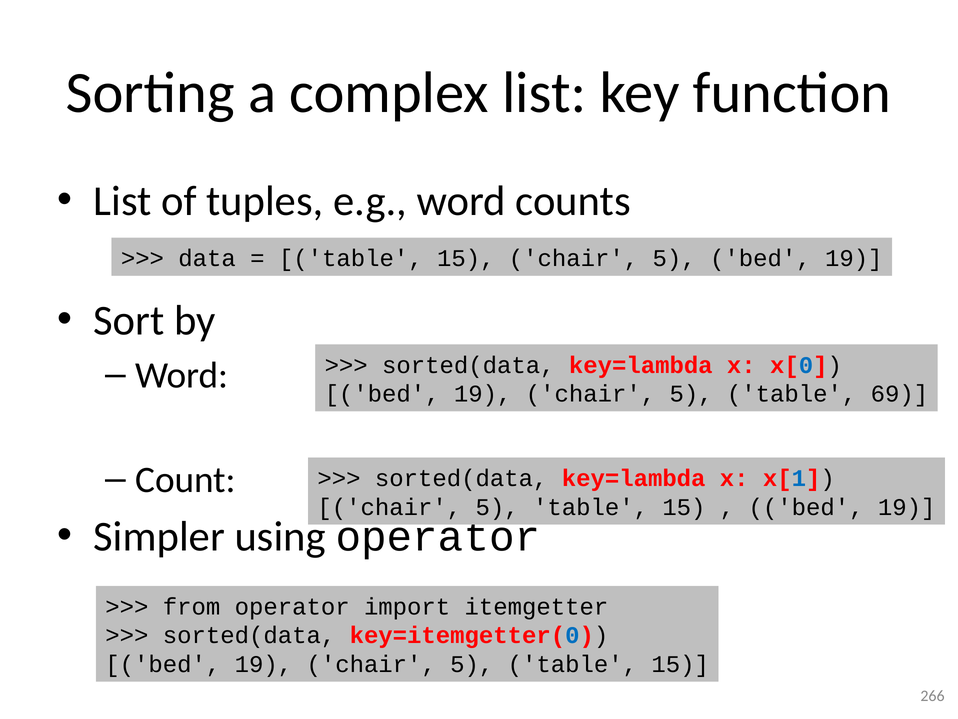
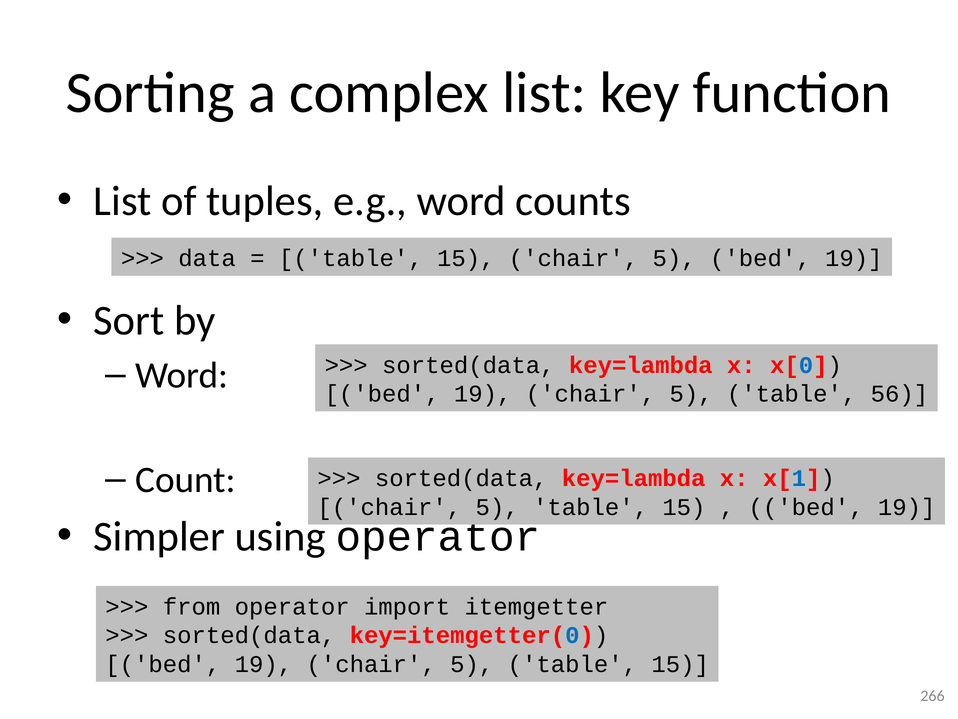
69: 69 -> 56
